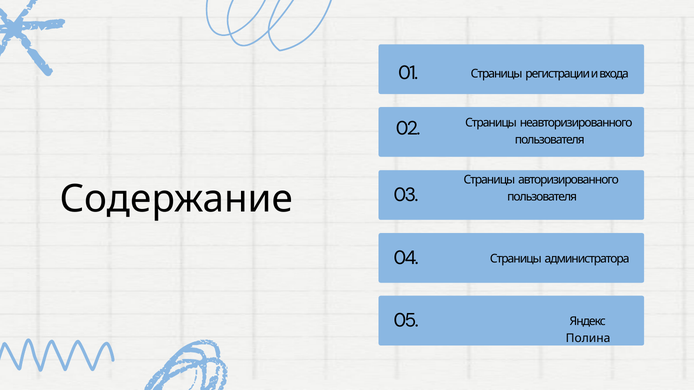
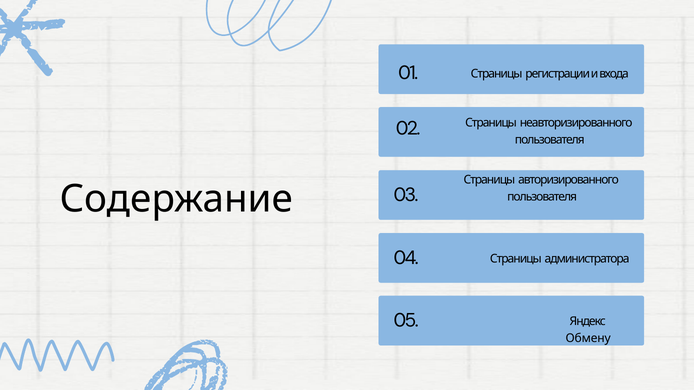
Полина: Полина -> Обмену
